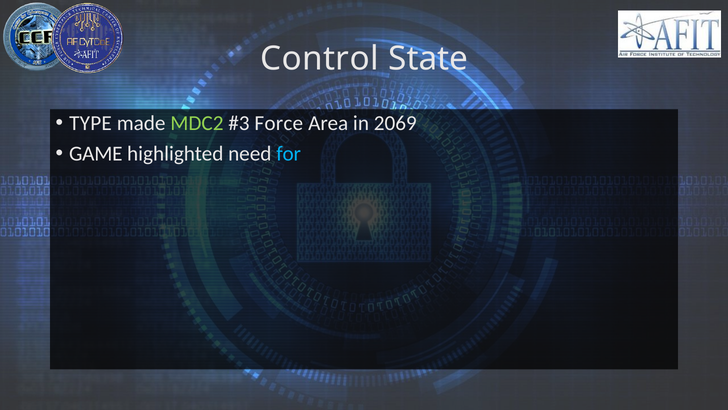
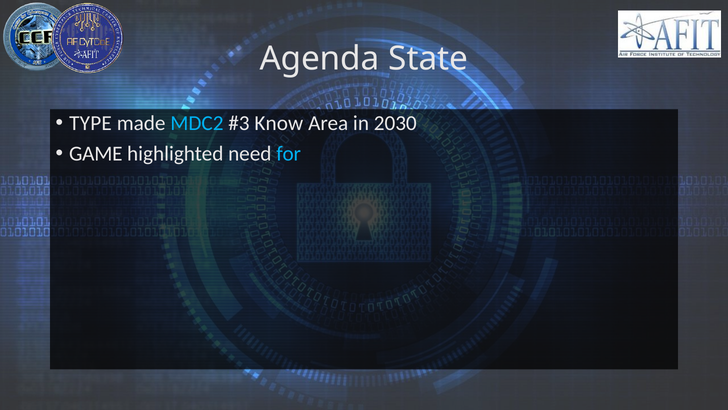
Control: Control -> Agenda
MDC2 colour: light green -> light blue
Force: Force -> Know
2069: 2069 -> 2030
